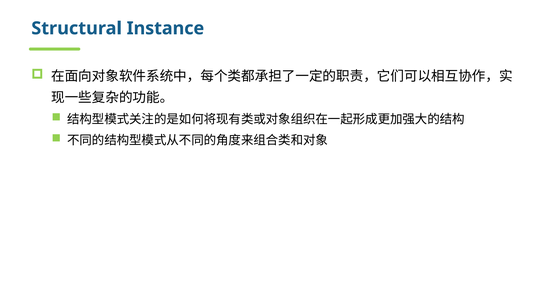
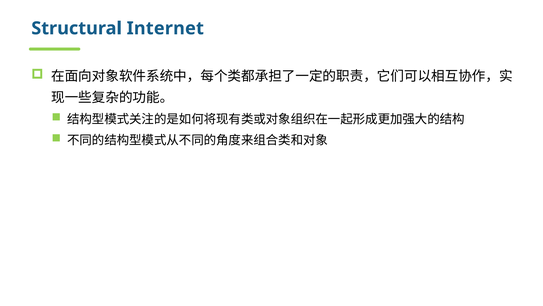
Instance: Instance -> Internet
